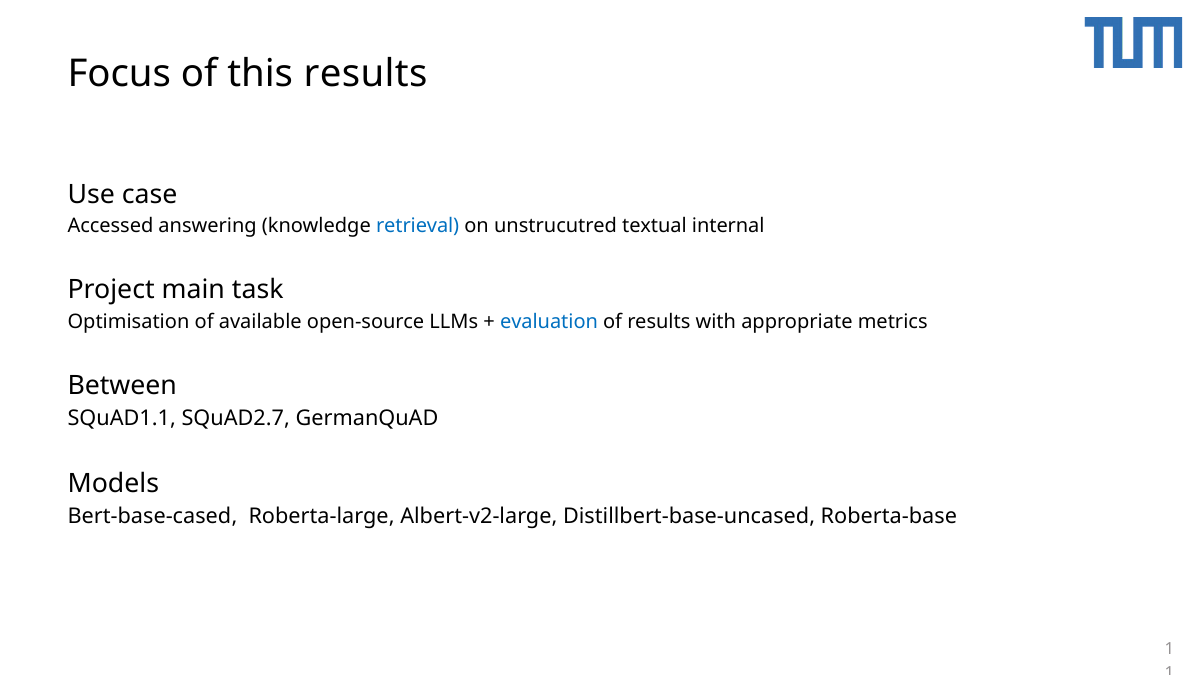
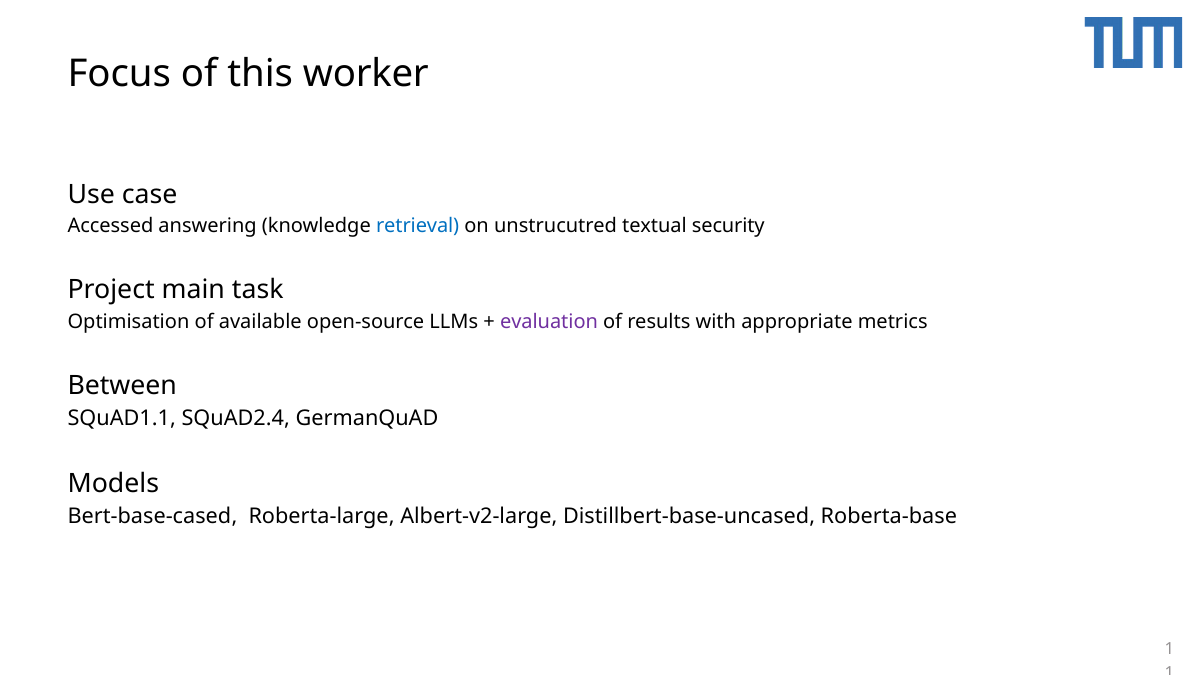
this results: results -> worker
internal: internal -> security
evaluation colour: blue -> purple
SQuAD2.7: SQuAD2.7 -> SQuAD2.4
